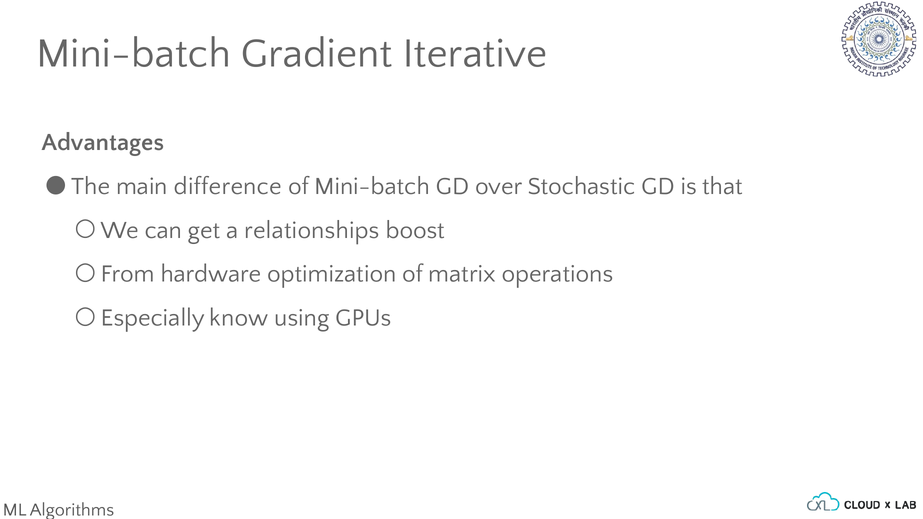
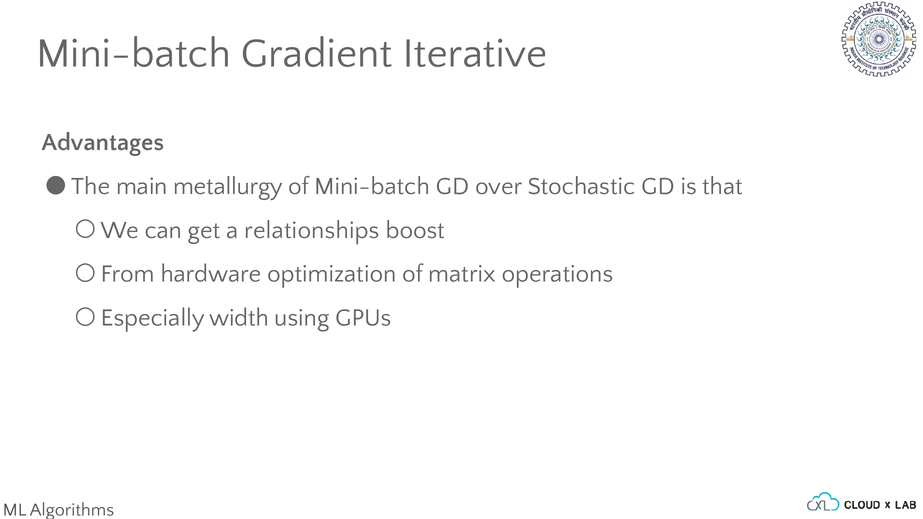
difference: difference -> metallurgy
know: know -> width
